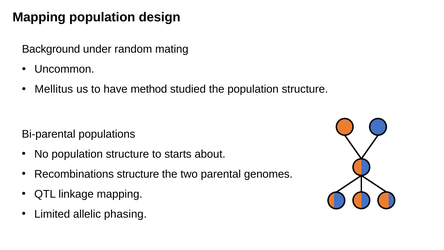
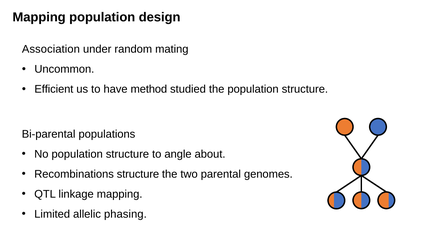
Background: Background -> Association
Mellitus: Mellitus -> Efficient
starts: starts -> angle
